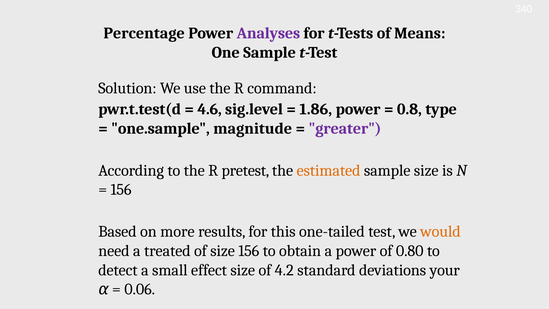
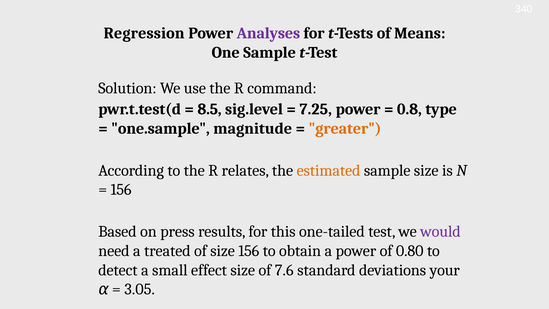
Percentage: Percentage -> Regression
4.6: 4.6 -> 8.5
1.86: 1.86 -> 7.25
greater colour: purple -> orange
pretest: pretest -> relates
more: more -> press
would colour: orange -> purple
4.2: 4.2 -> 7.6
0.06: 0.06 -> 3.05
